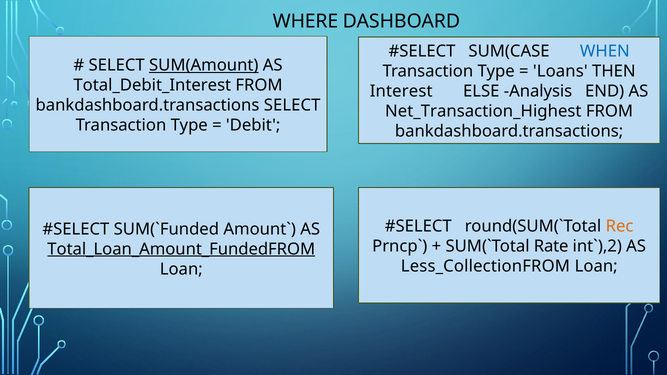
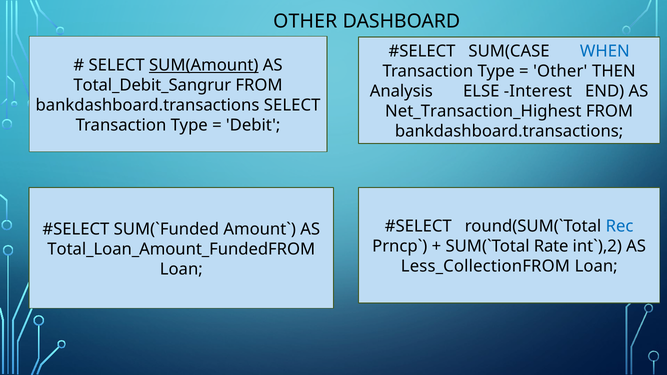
WHERE at (305, 21): WHERE -> OTHER
Loans at (560, 71): Loans -> Other
Total_Debit_Interest: Total_Debit_Interest -> Total_Debit_Sangrur
Interest: Interest -> Analysis
Analysis: Analysis -> Interest
Rec colour: orange -> blue
Total_Loan_Amount_FundedFROM underline: present -> none
